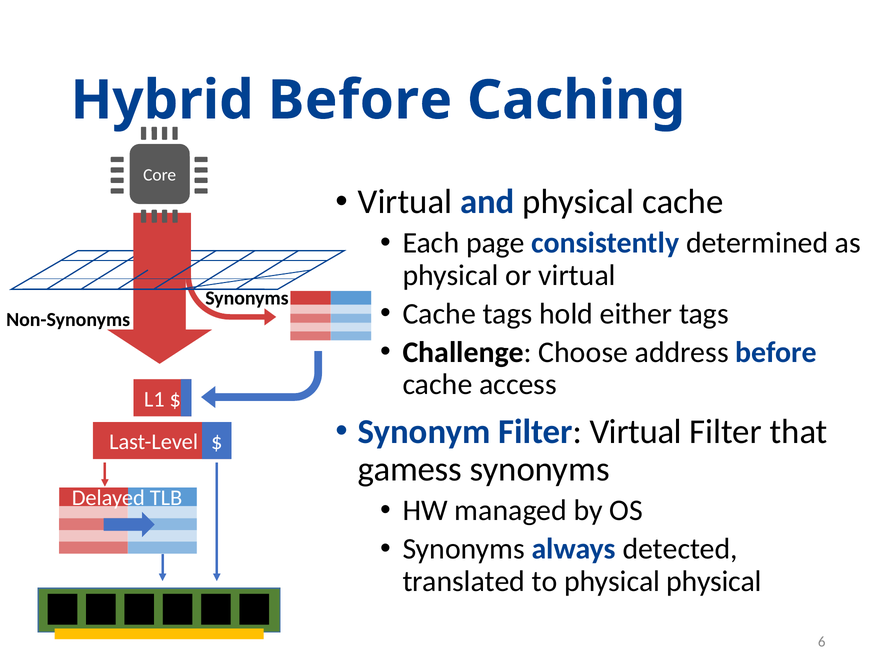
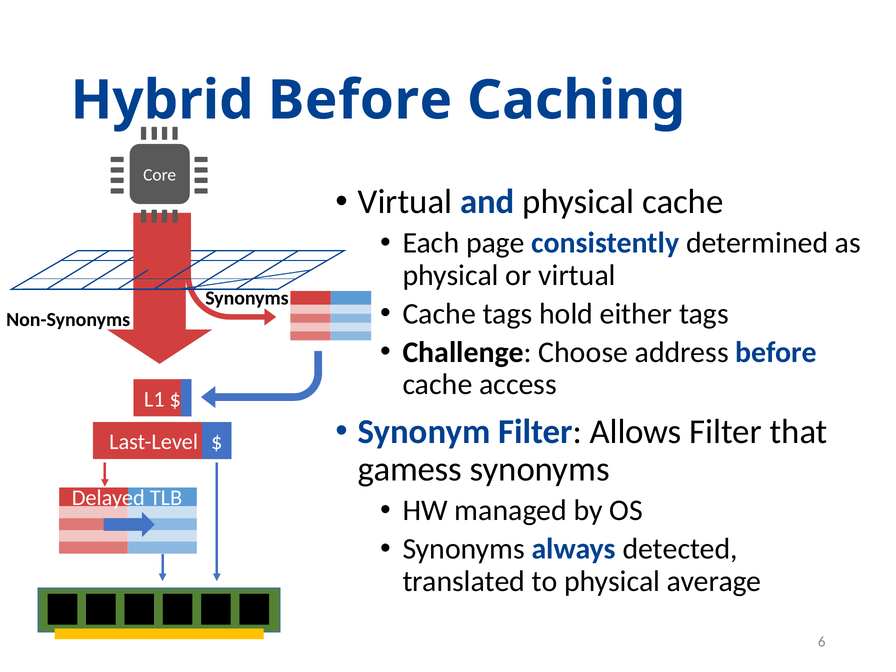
Filter Virtual: Virtual -> Allows
physical physical: physical -> average
